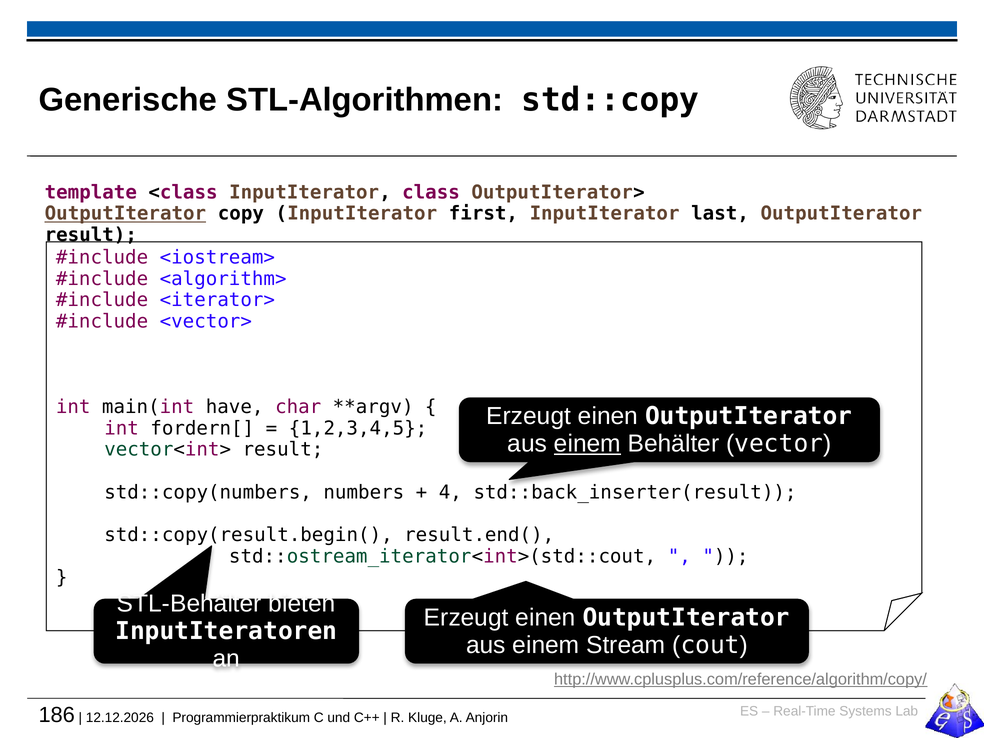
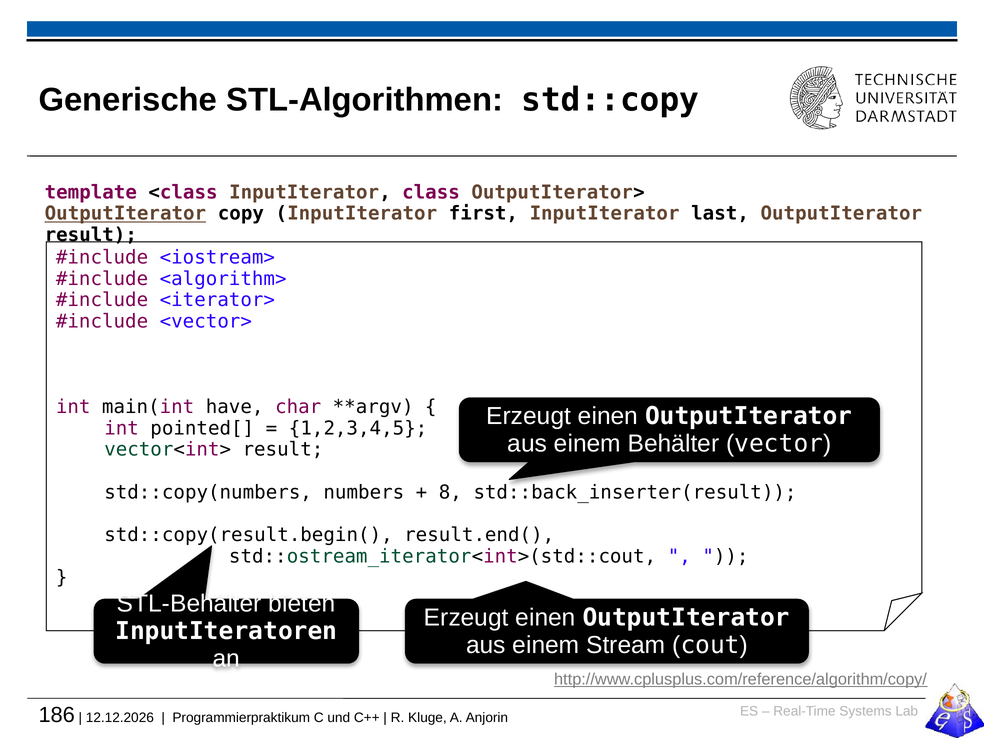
fordern[: fordern[ -> pointed[
einem at (587, 444) underline: present -> none
4: 4 -> 8
